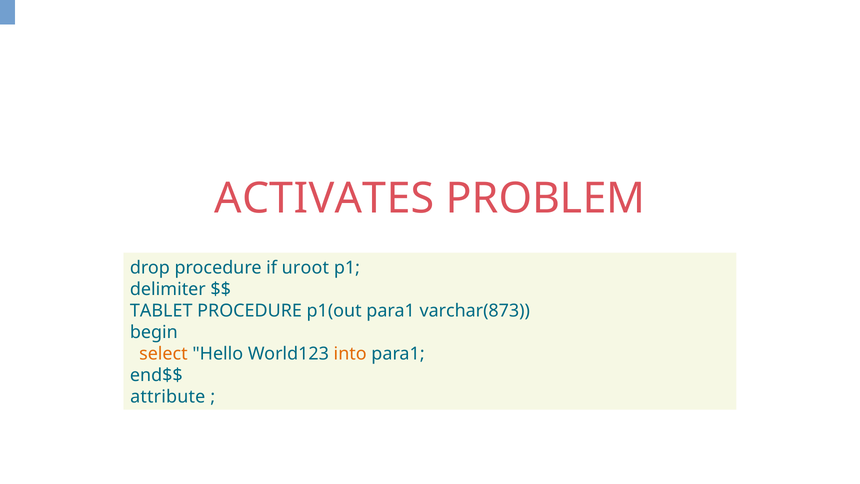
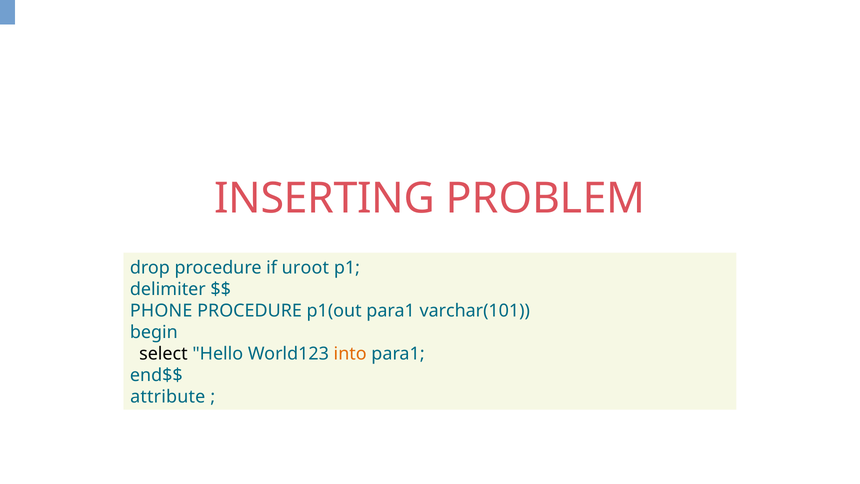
ACTIVATES: ACTIVATES -> INSERTING
TABLET: TABLET -> PHONE
varchar(873: varchar(873 -> varchar(101
select colour: orange -> black
